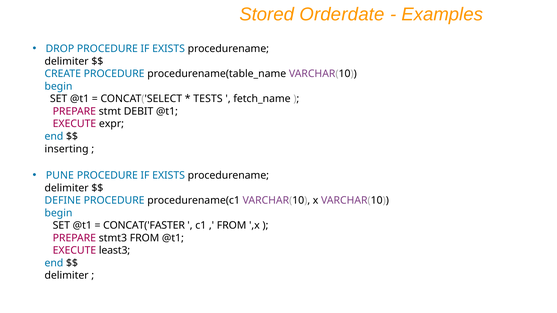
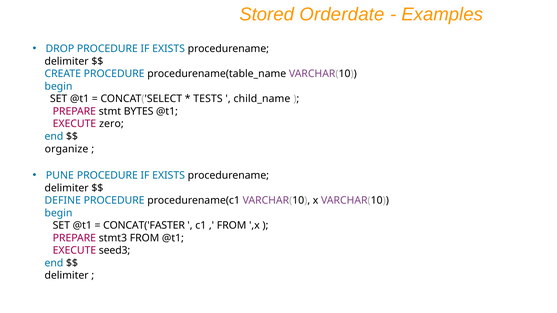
fetch_name: fetch_name -> child_name
DEBIT: DEBIT -> BYTES
expr: expr -> zero
inserting: inserting -> organize
least3: least3 -> seed3
